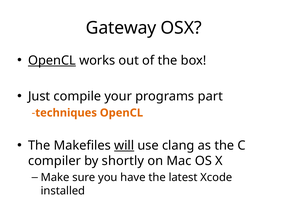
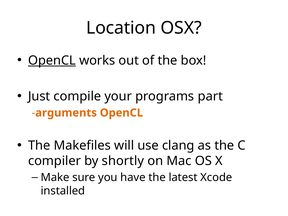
Gateway: Gateway -> Location
techniques: techniques -> arguments
will underline: present -> none
